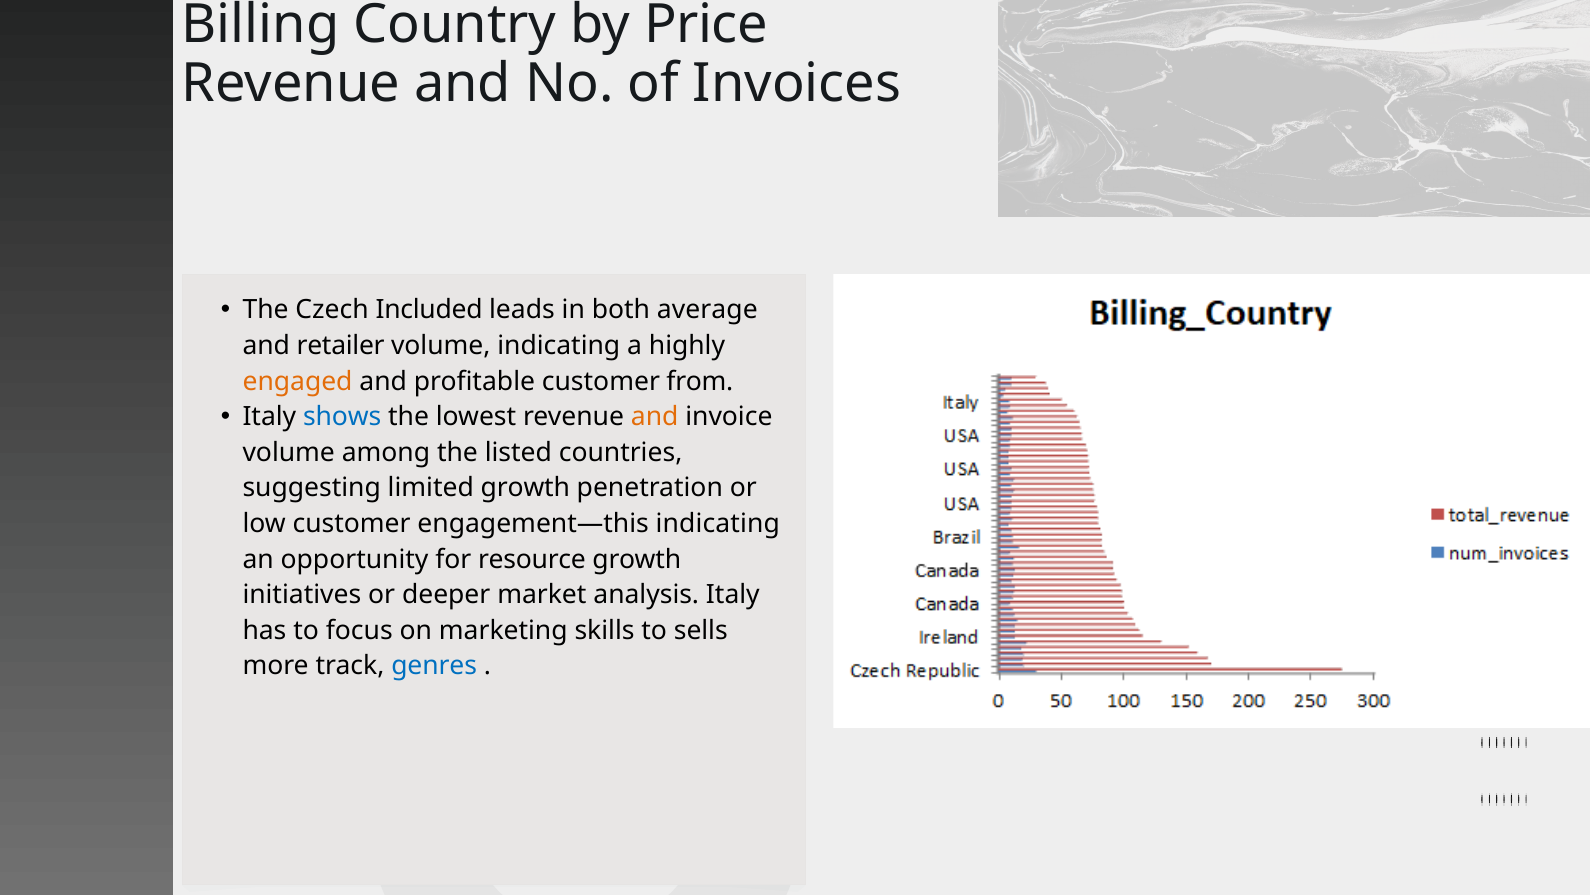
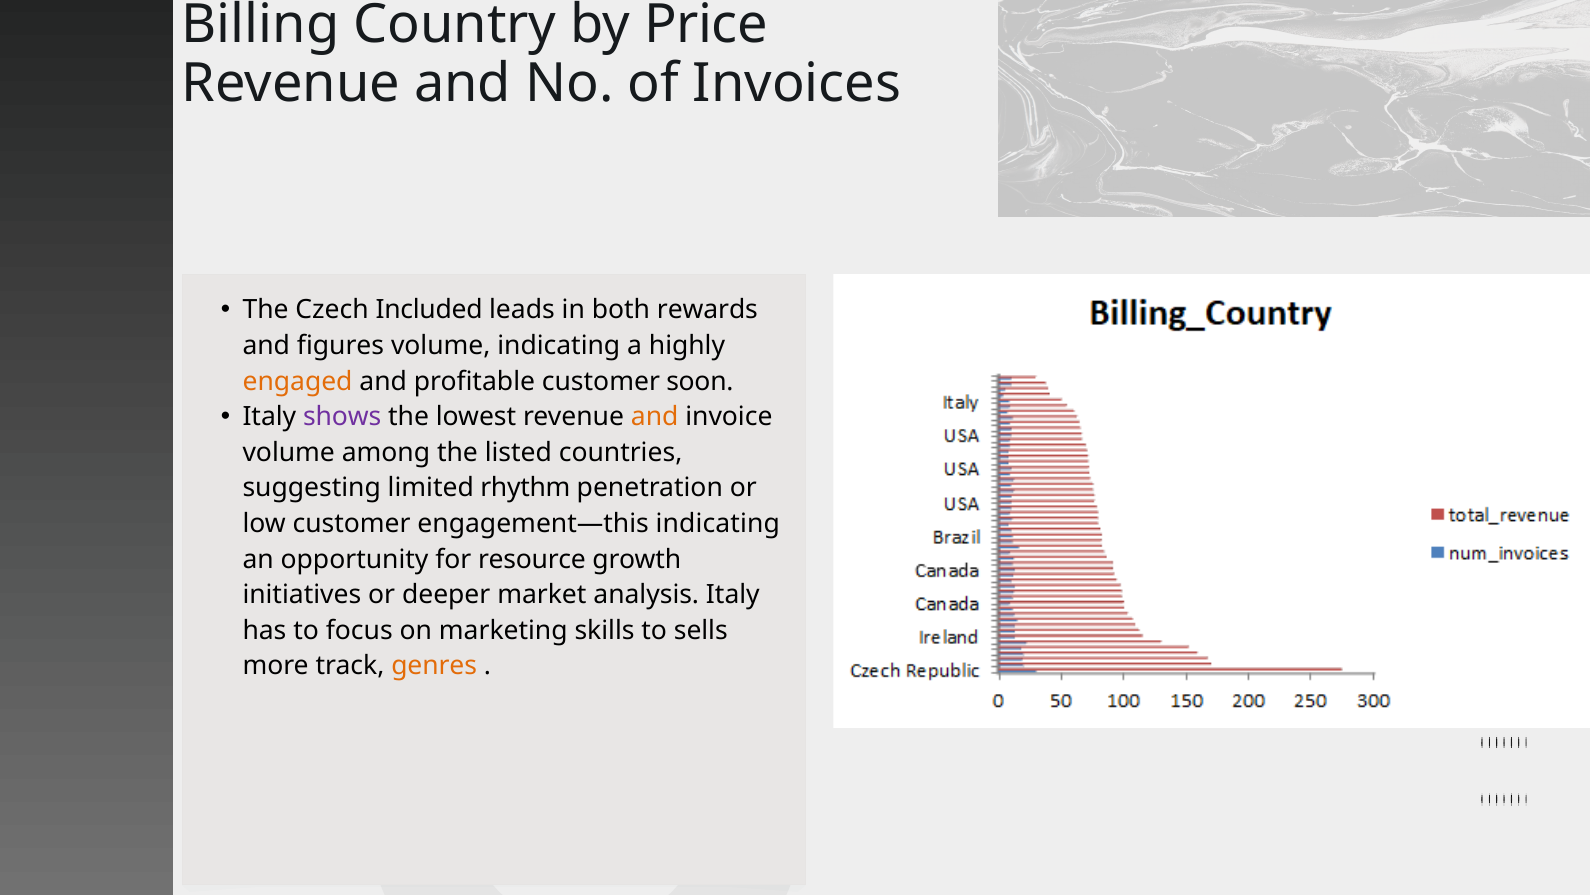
average: average -> rewards
retailer: retailer -> figures
from: from -> soon
shows colour: blue -> purple
limited growth: growth -> rhythm
genres colour: blue -> orange
